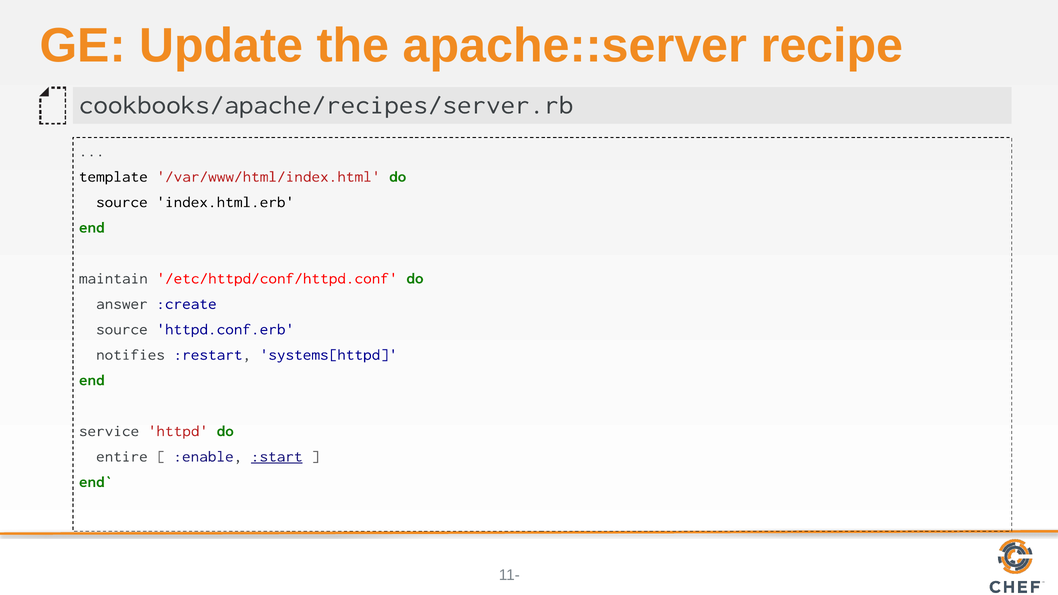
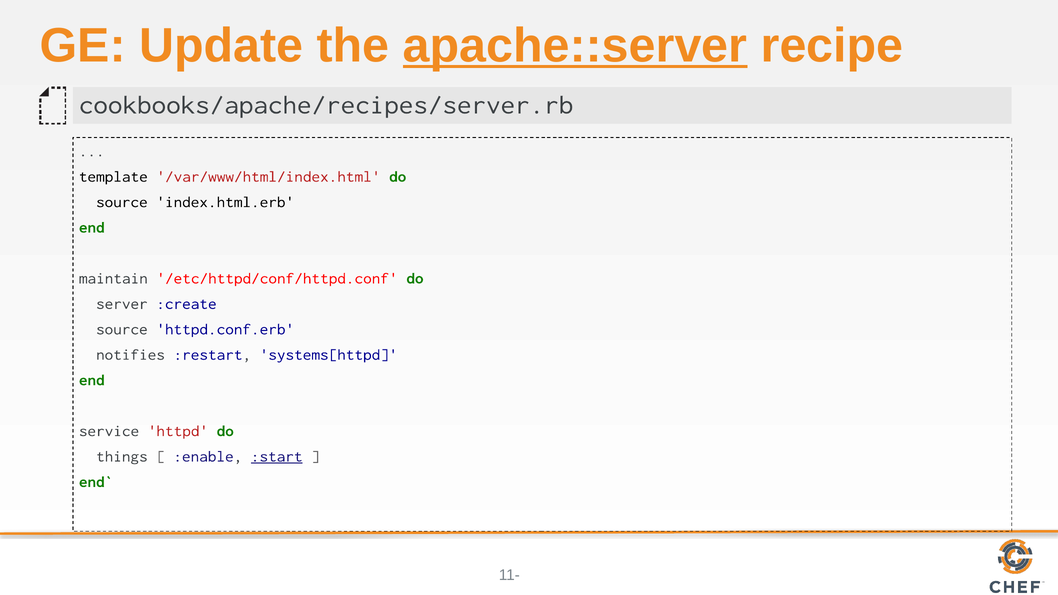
apache::server underline: none -> present
answer: answer -> server
entire: entire -> things
